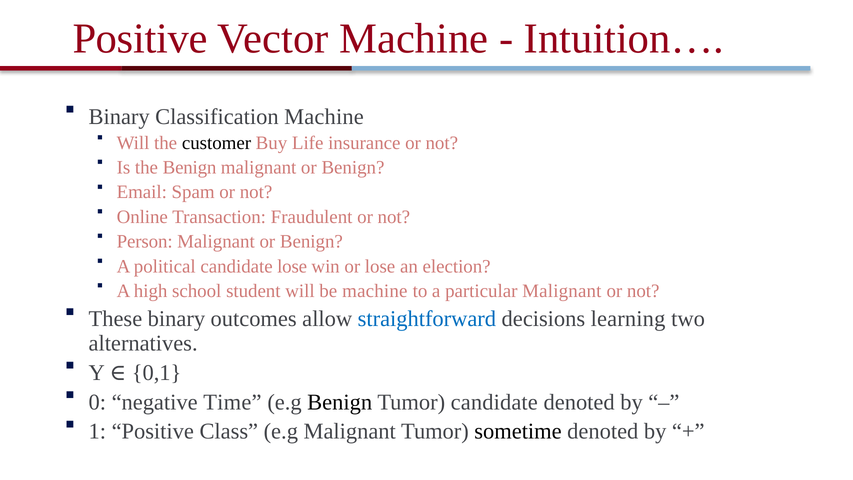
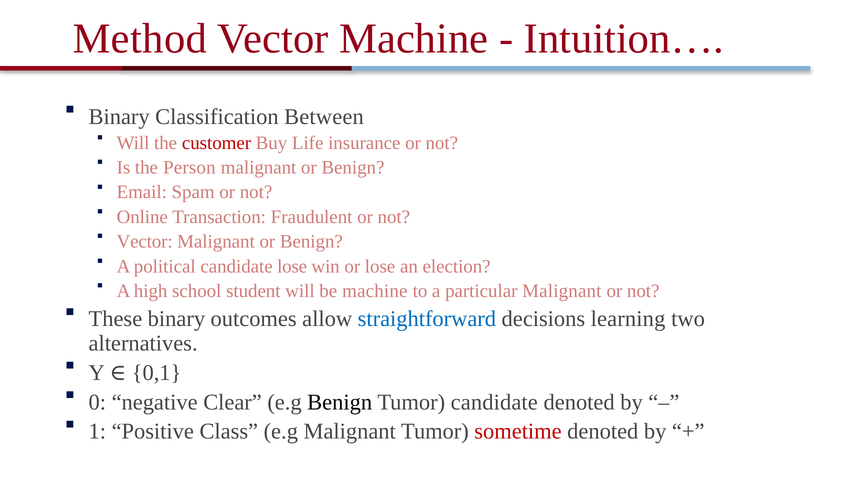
Positive at (140, 39): Positive -> Method
Classification Machine: Machine -> Between
customer colour: black -> red
the Benign: Benign -> Person
Person at (145, 242): Person -> Vector
Time: Time -> Clear
sometime colour: black -> red
